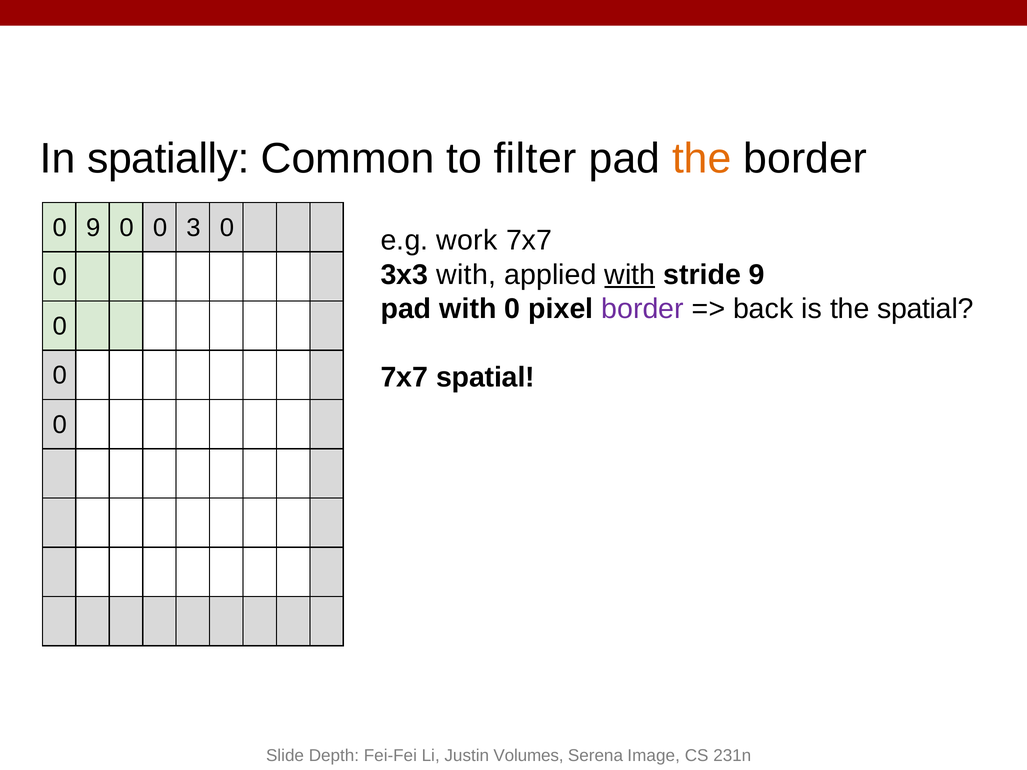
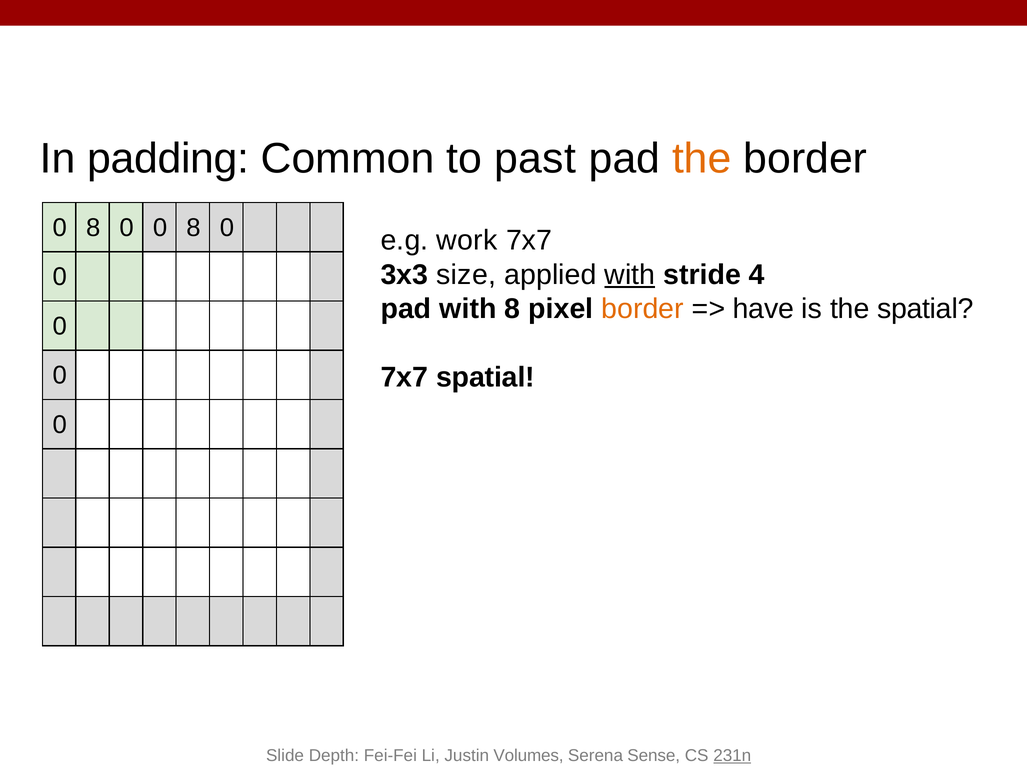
spatially: spatially -> padding
filter: filter -> past
9 at (93, 228): 9 -> 8
0 0 3: 3 -> 8
3x3 with: with -> size
stride 9: 9 -> 4
with 0: 0 -> 8
border at (643, 309) colour: purple -> orange
back: back -> have
Image: Image -> Sense
231n underline: none -> present
